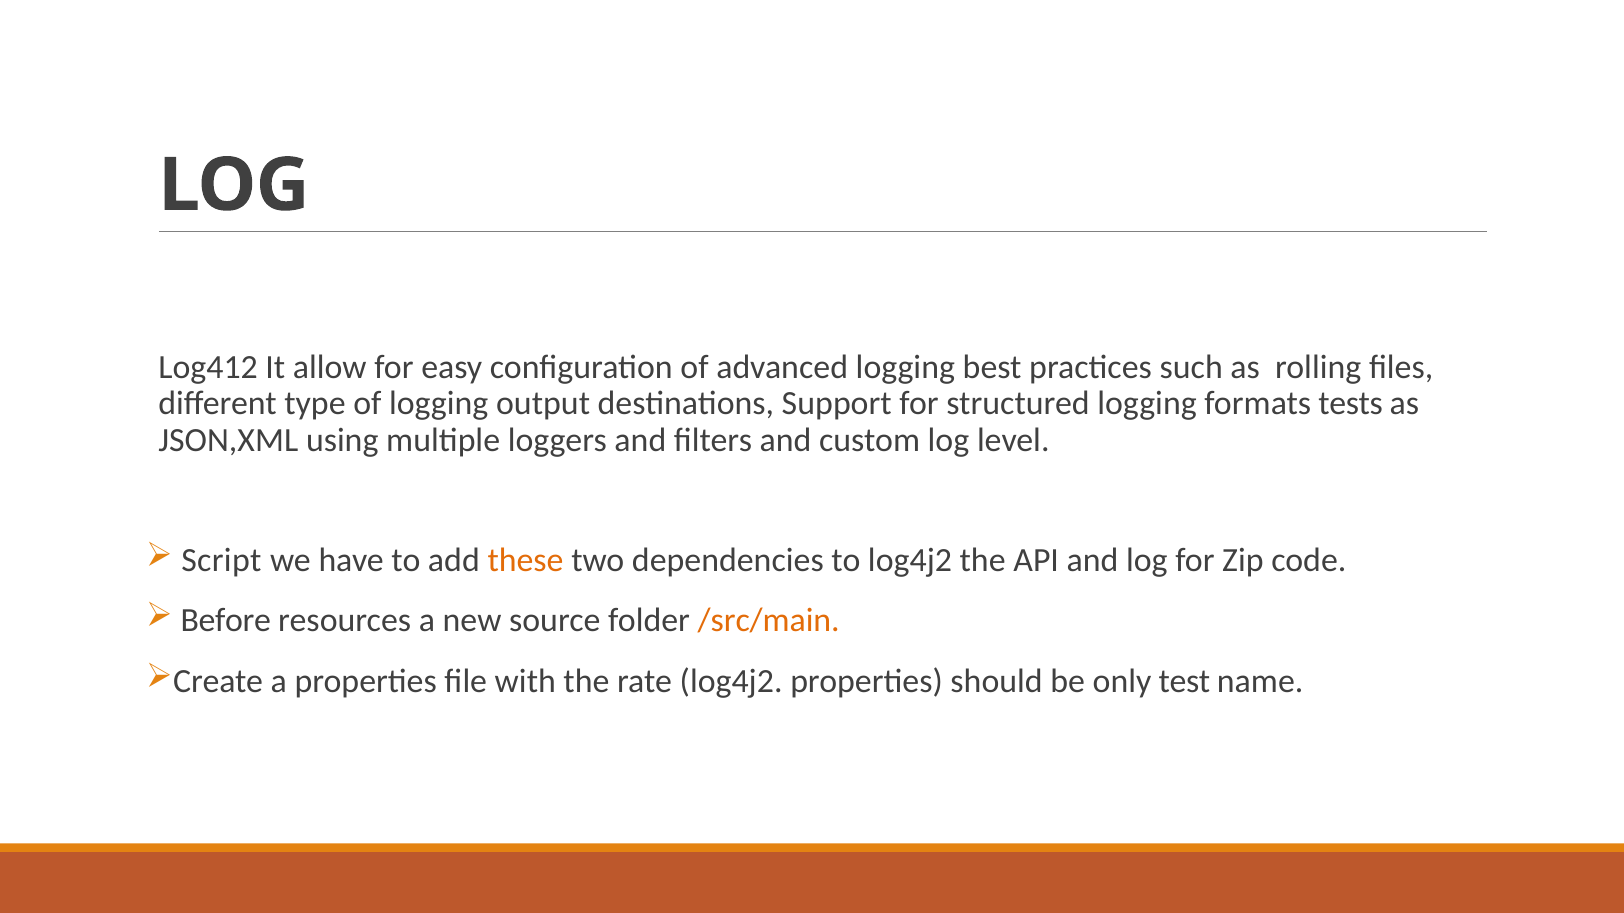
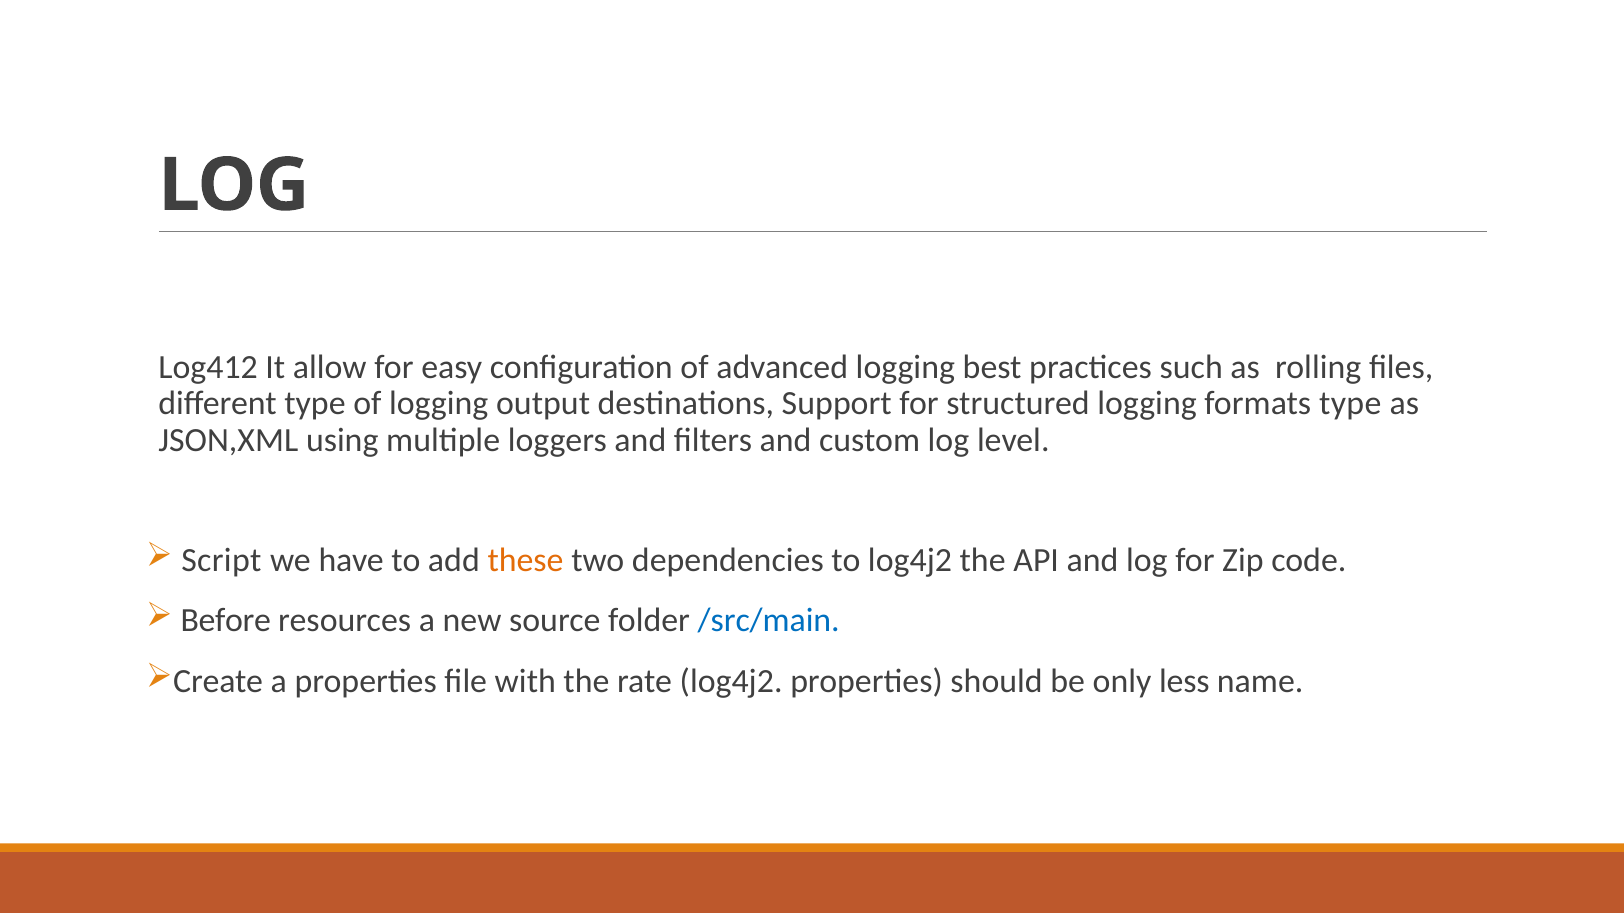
formats tests: tests -> type
/src/main colour: orange -> blue
test: test -> less
